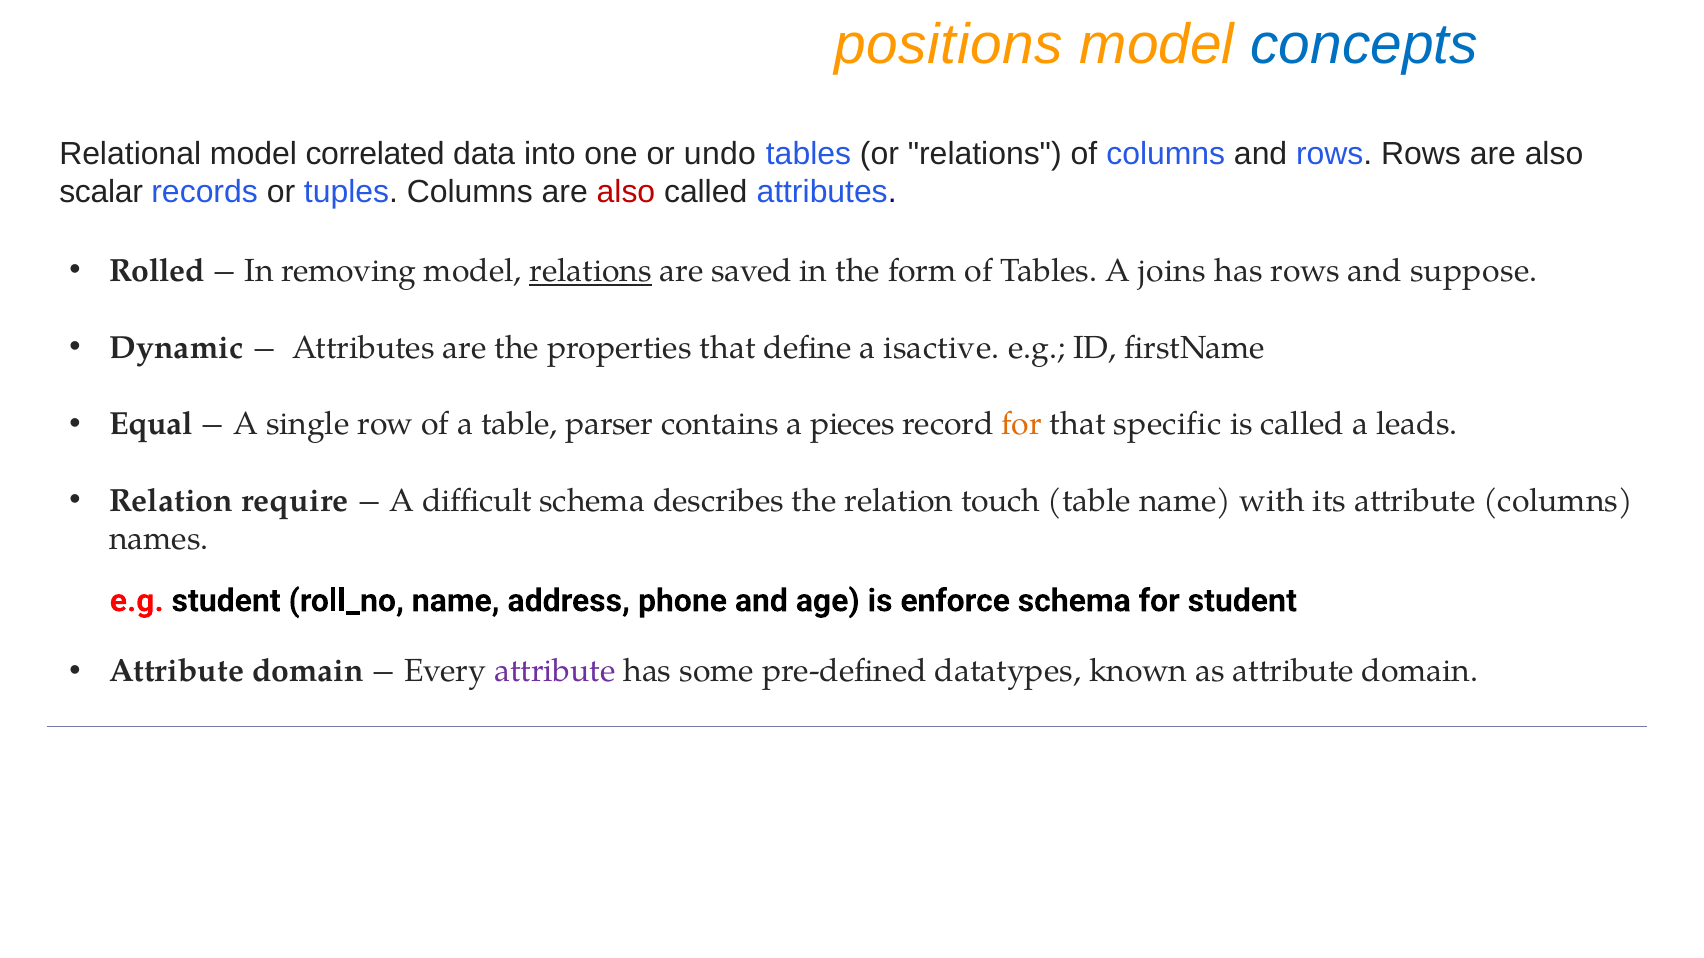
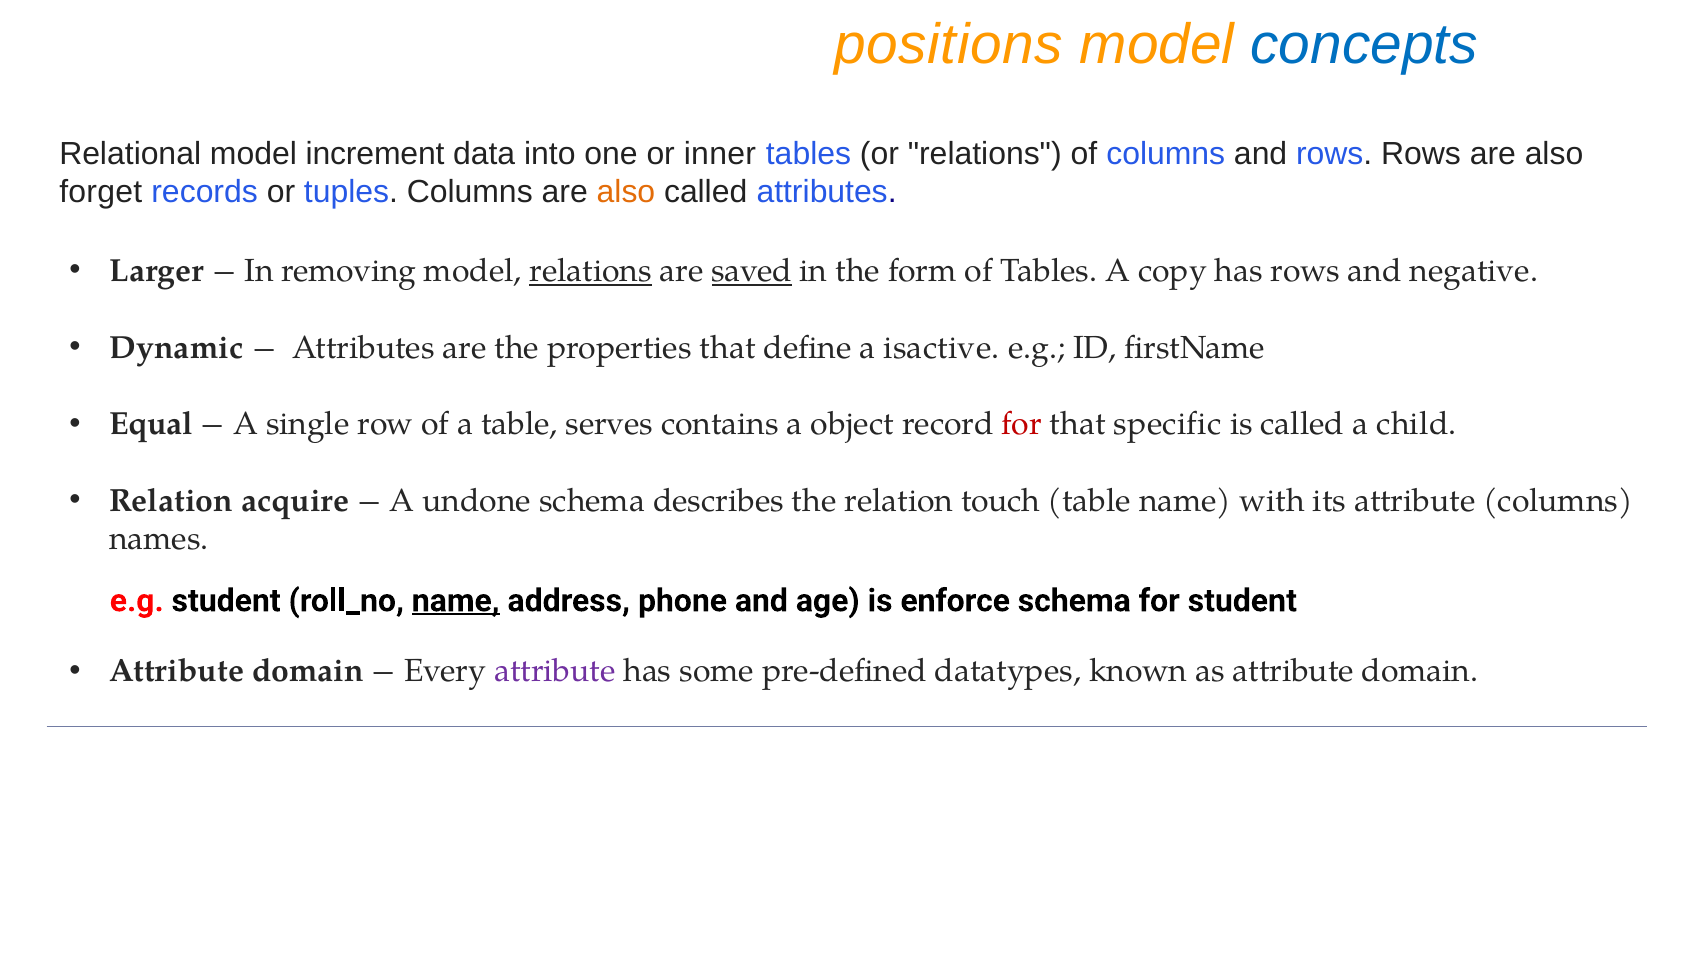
correlated: correlated -> increment
undo: undo -> inner
scalar: scalar -> forget
also at (626, 192) colour: red -> orange
Rolled: Rolled -> Larger
saved underline: none -> present
joins: joins -> copy
suppose: suppose -> negative
parser: parser -> serves
pieces: pieces -> object
for at (1022, 425) colour: orange -> red
leads: leads -> child
require: require -> acquire
difficult: difficult -> undone
name at (456, 601) underline: none -> present
